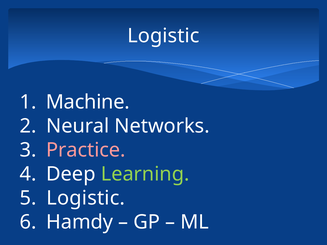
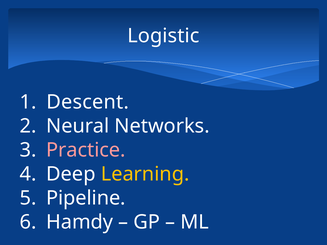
Machine: Machine -> Descent
Learning colour: light green -> yellow
Logistic at (86, 198): Logistic -> Pipeline
